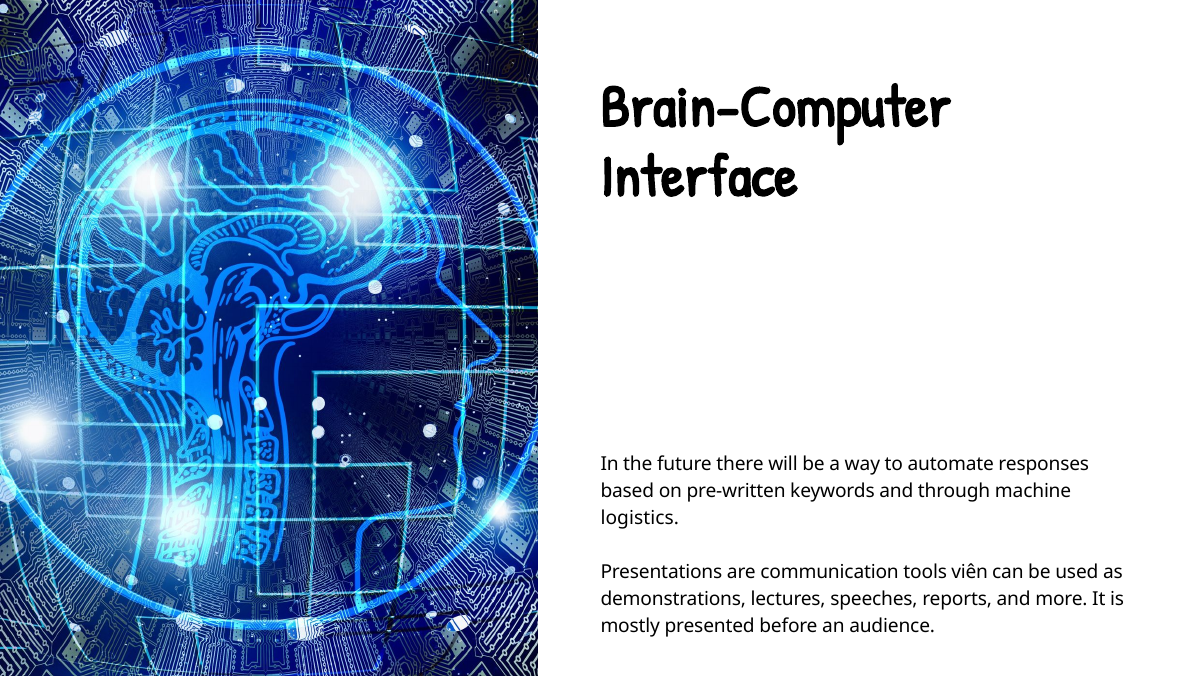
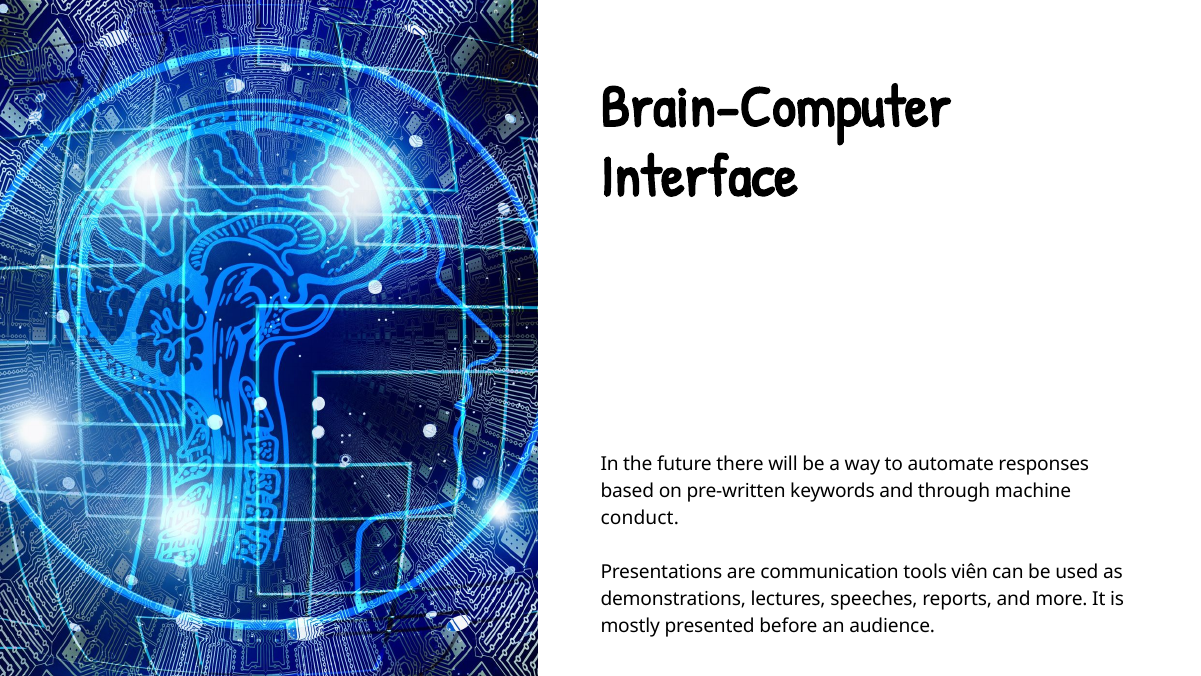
logistics: logistics -> conduct
